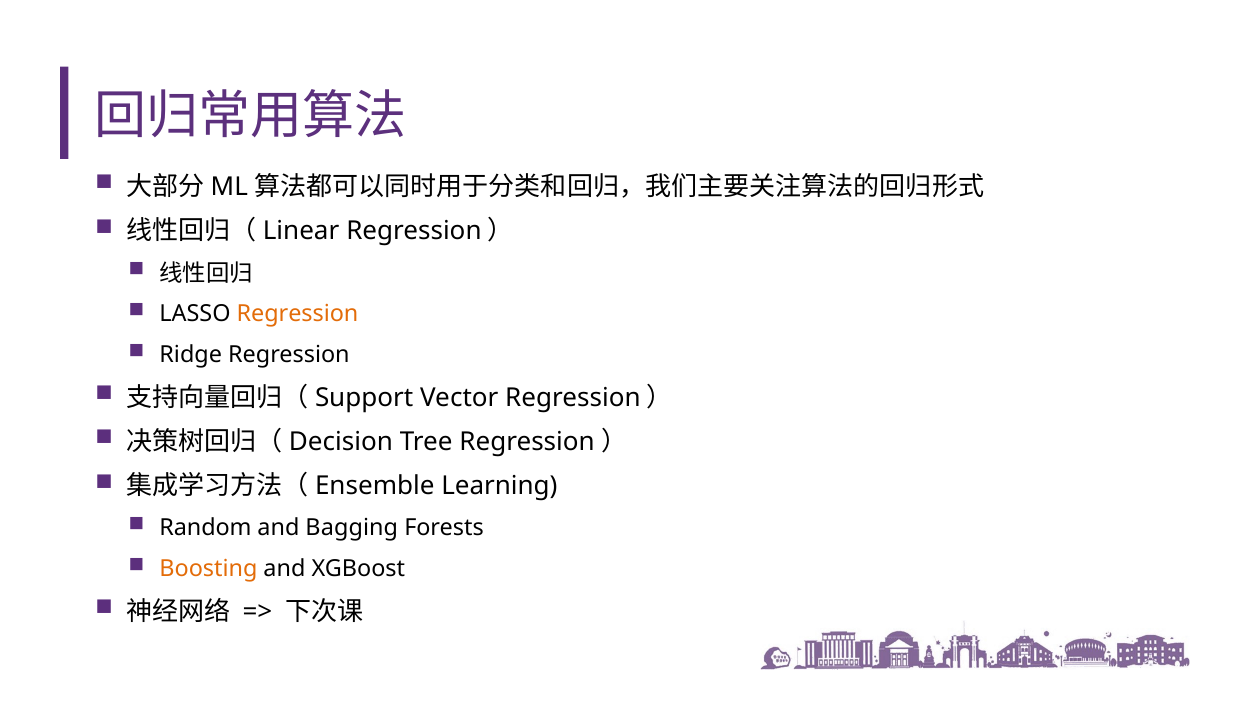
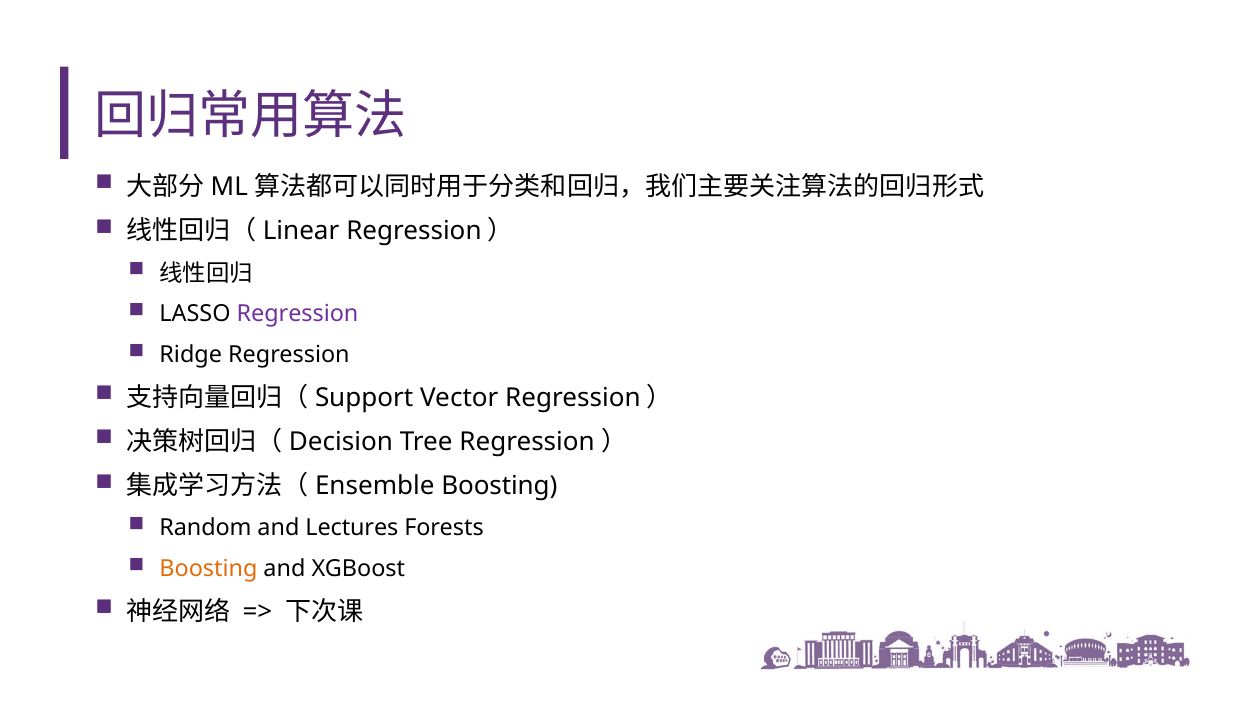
Regression at (298, 314) colour: orange -> purple
Learning at (499, 486): Learning -> Boosting
Bagging: Bagging -> Lectures
